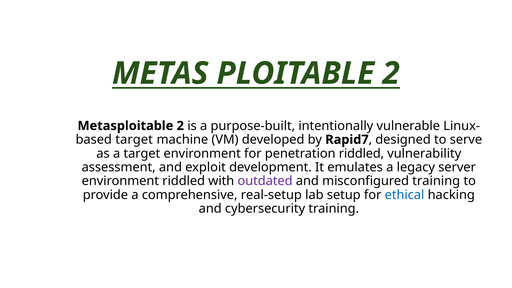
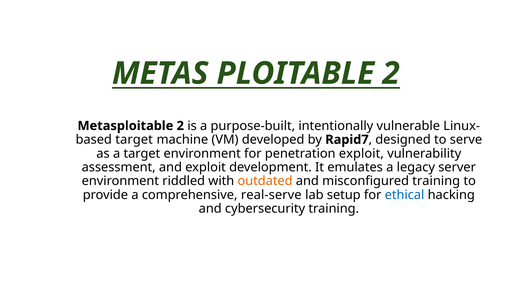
penetration riddled: riddled -> exploit
outdated colour: purple -> orange
real-setup: real-setup -> real-serve
